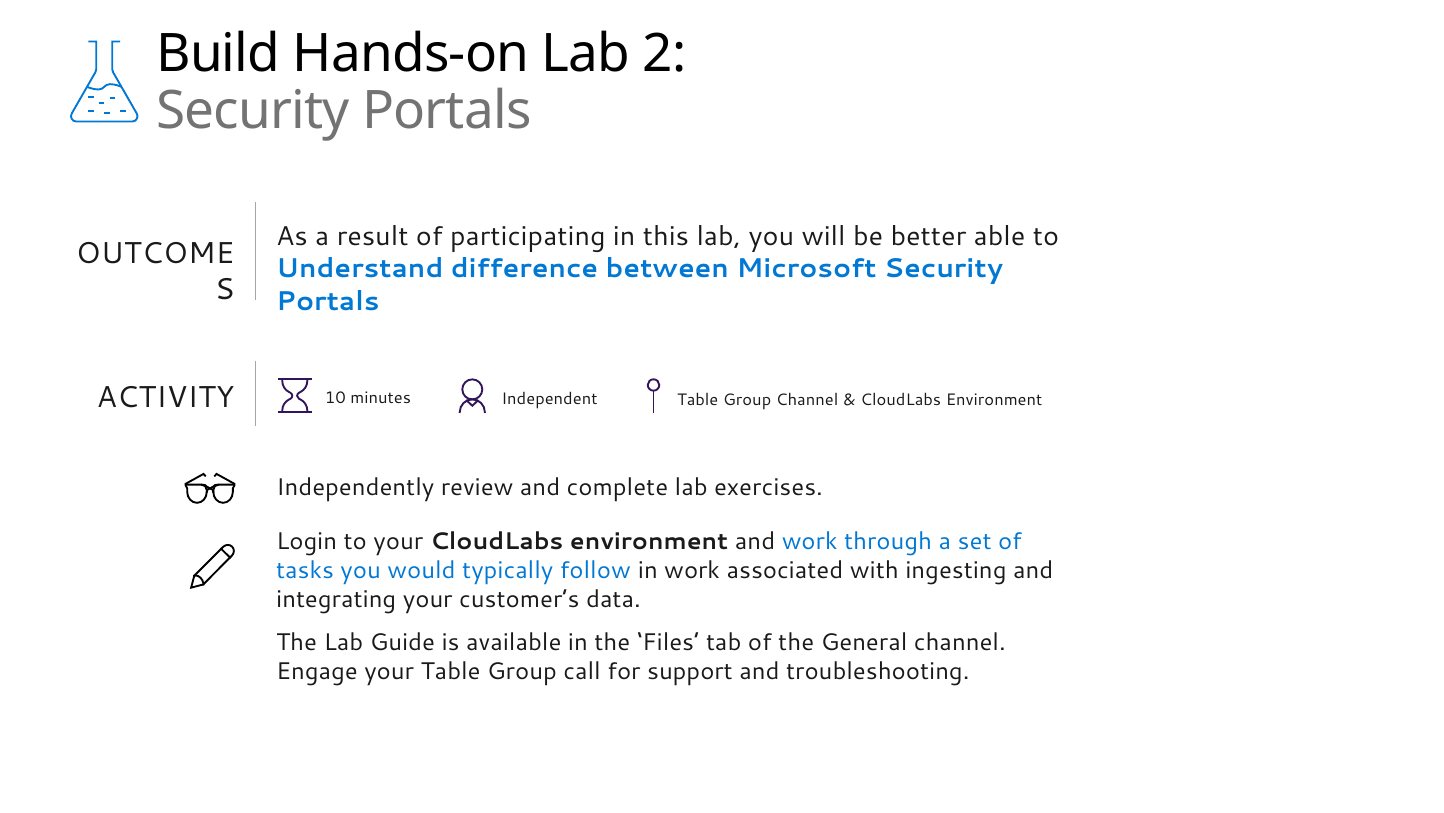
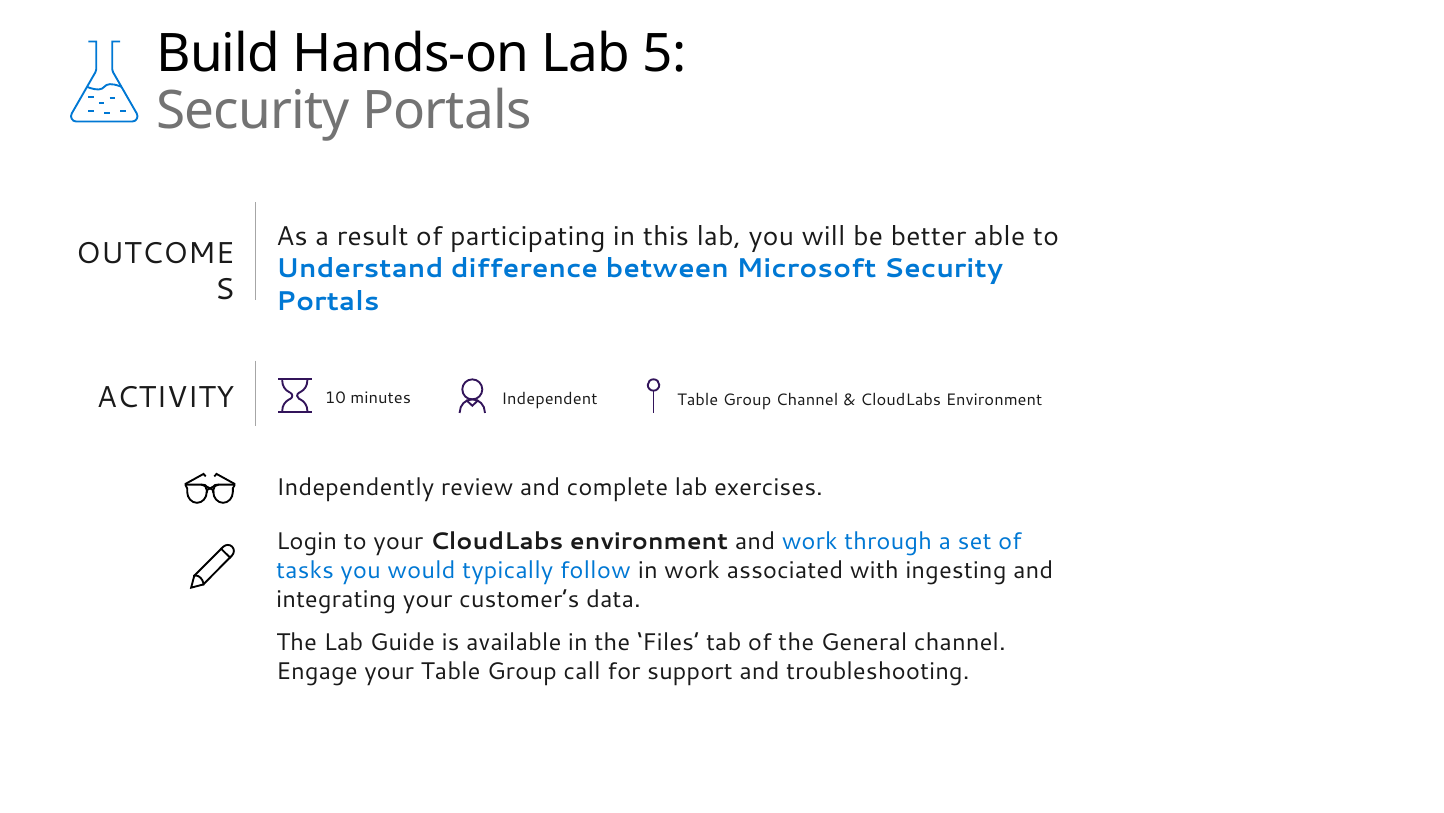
2: 2 -> 5
